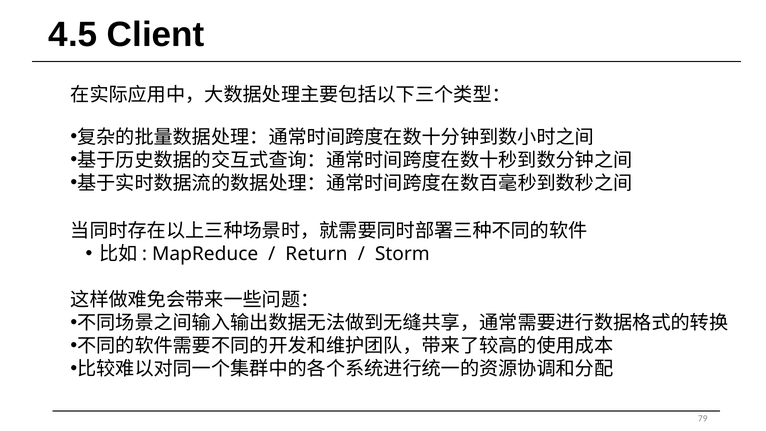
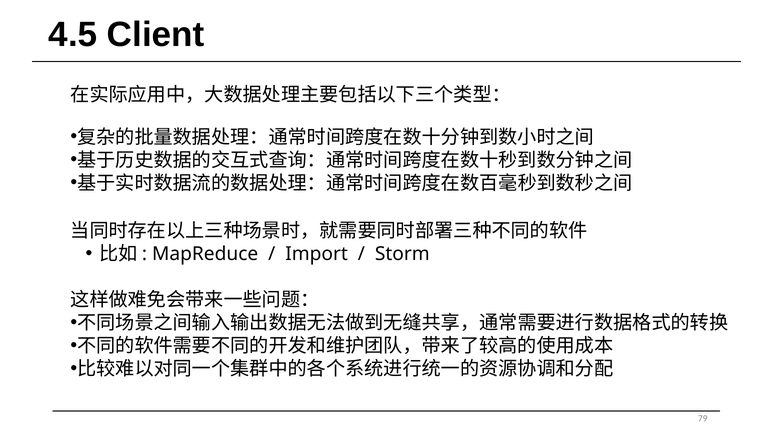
Return: Return -> Import
